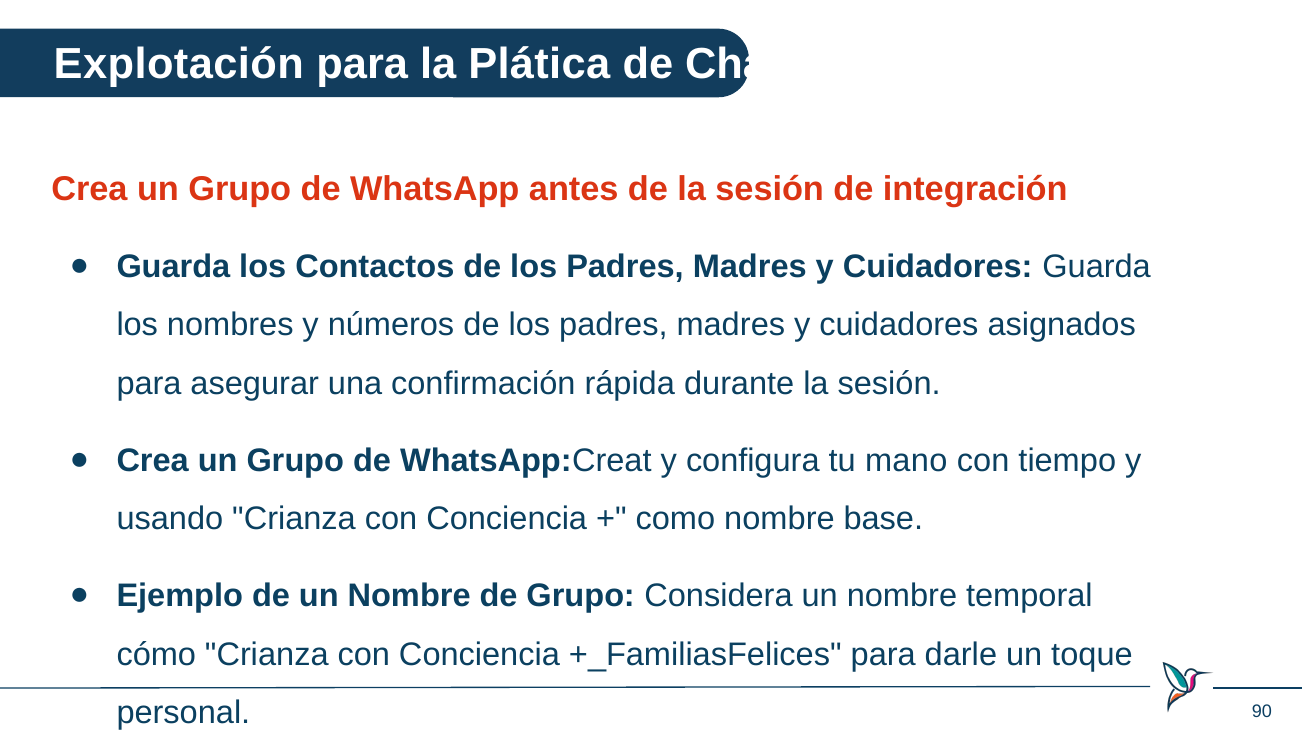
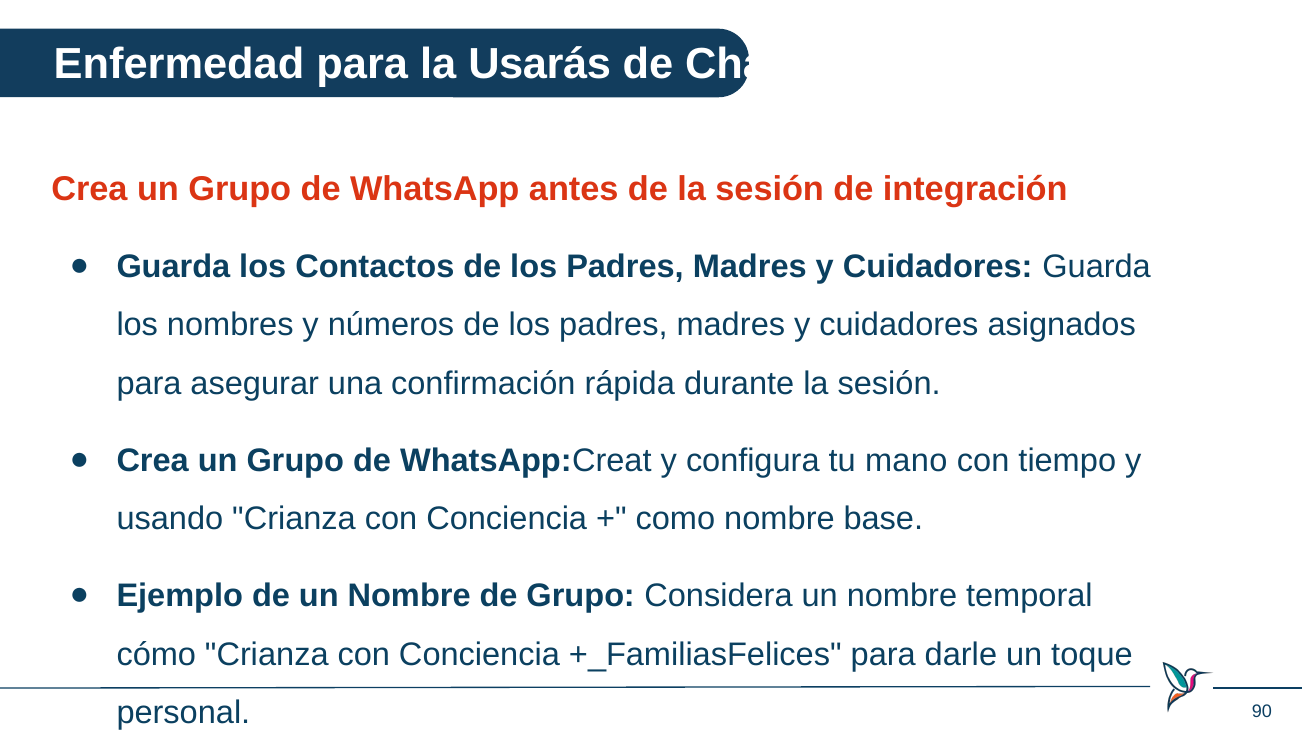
Explotación: Explotación -> Enfermedad
Plática: Plática -> Usarás
